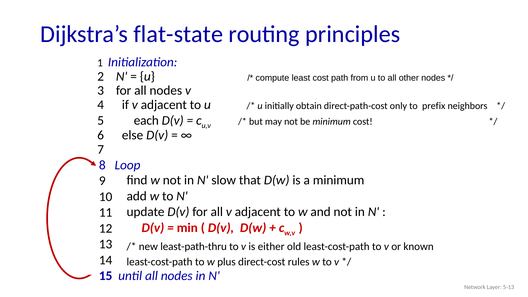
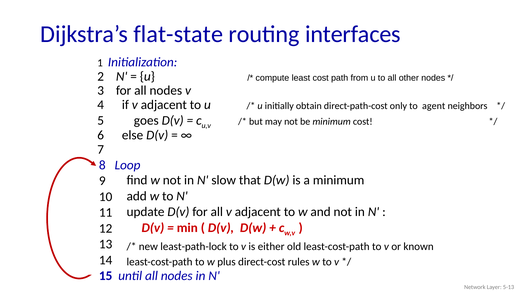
principles: principles -> interfaces
prefix: prefix -> agent
each: each -> goes
least-path-thru: least-path-thru -> least-path-lock
